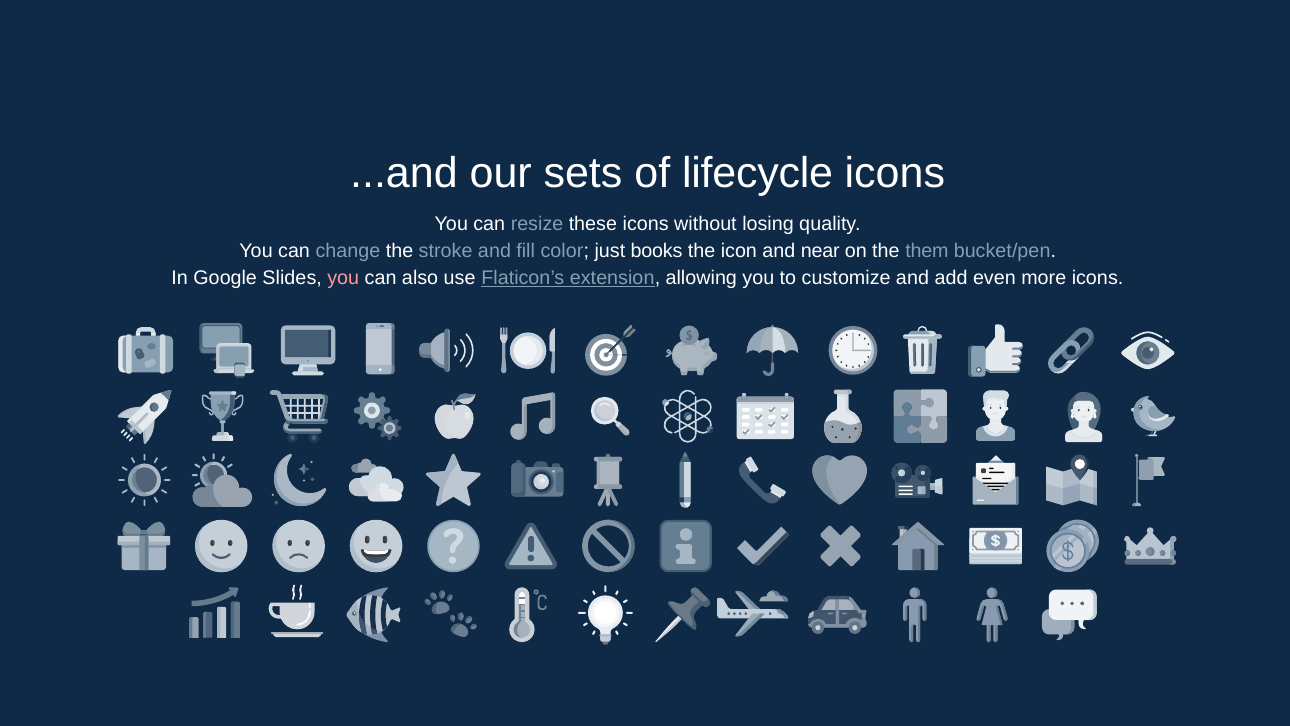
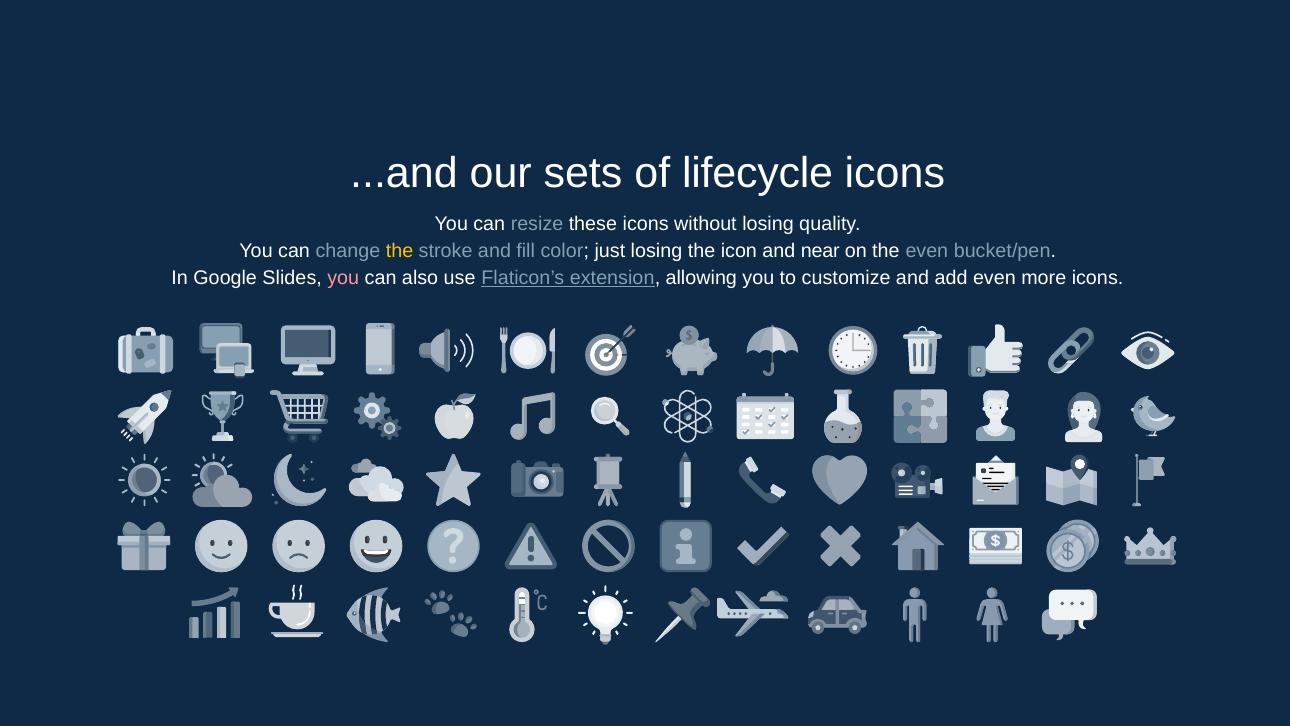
the at (400, 251) colour: white -> yellow
just books: books -> losing
the them: them -> even
